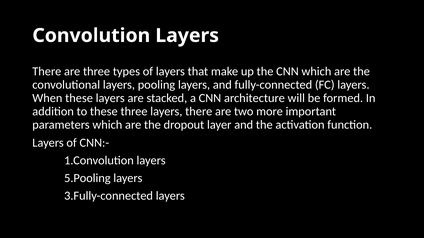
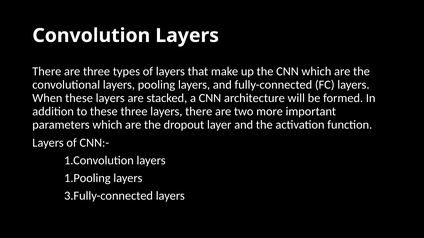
5.Pooling: 5.Pooling -> 1.Pooling
